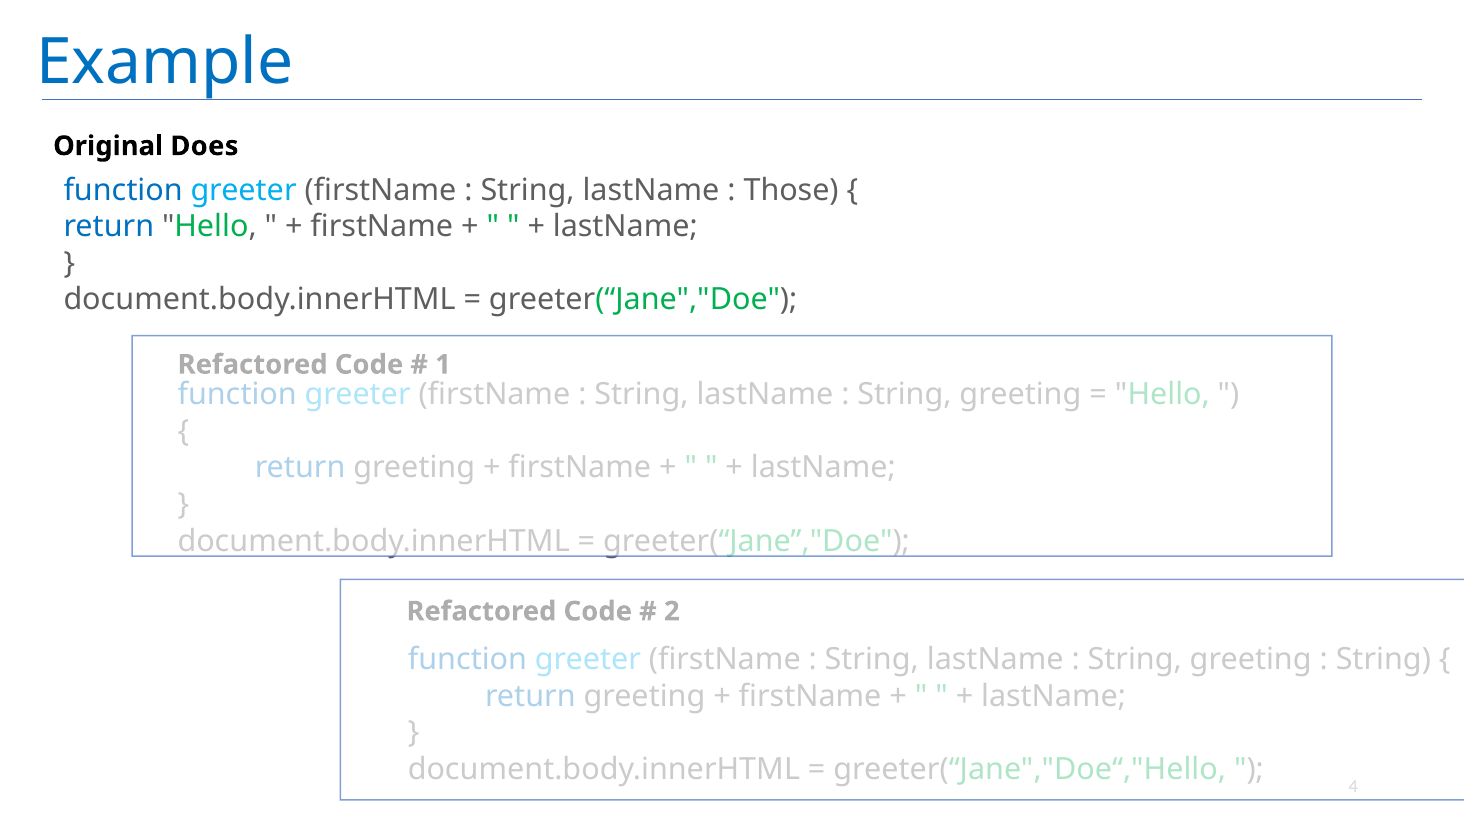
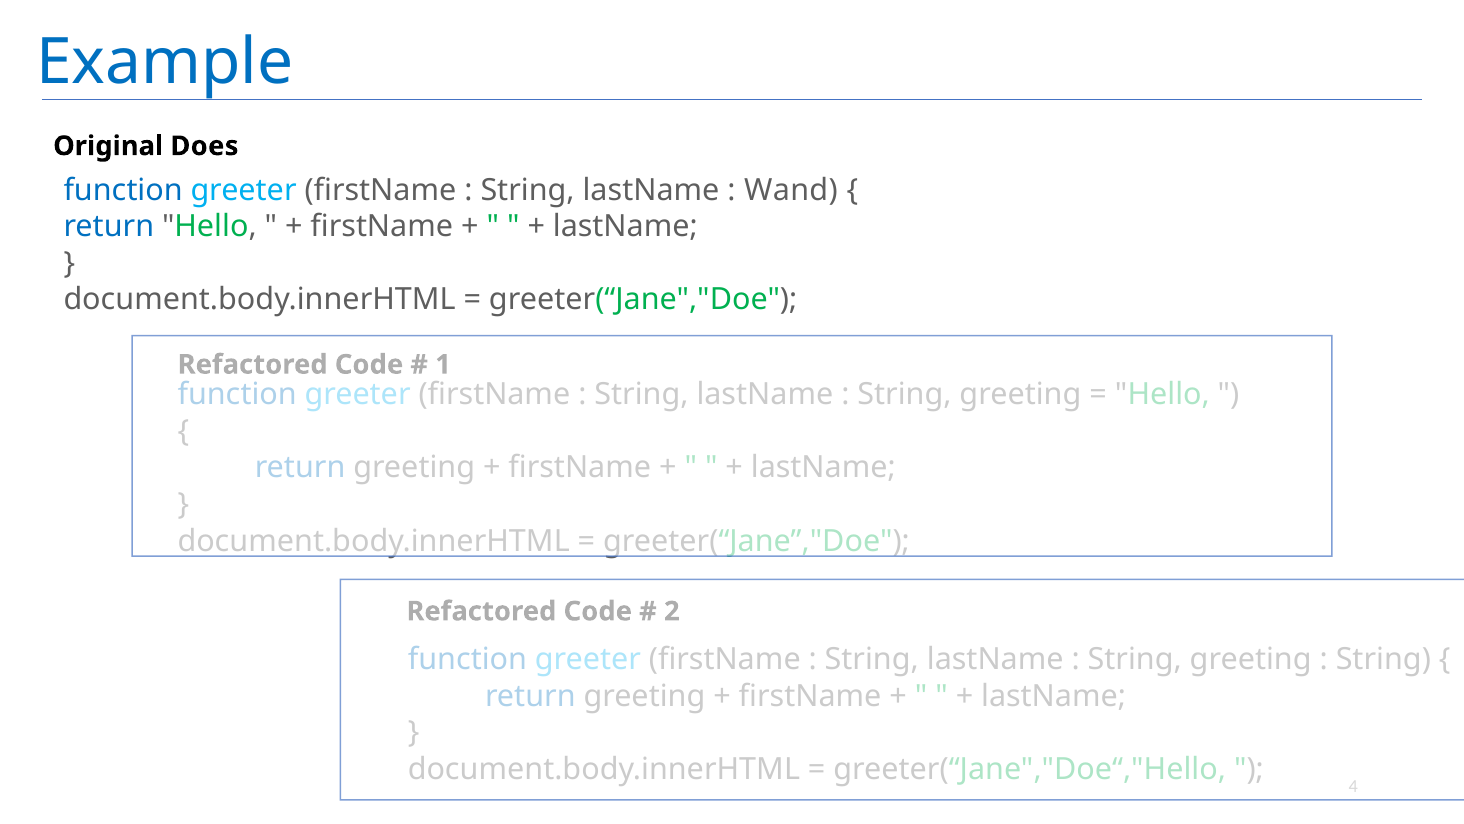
Those: Those -> Wand
